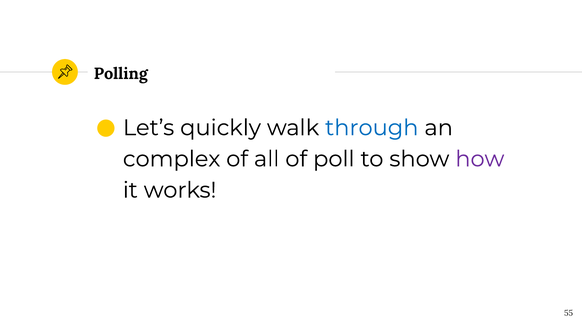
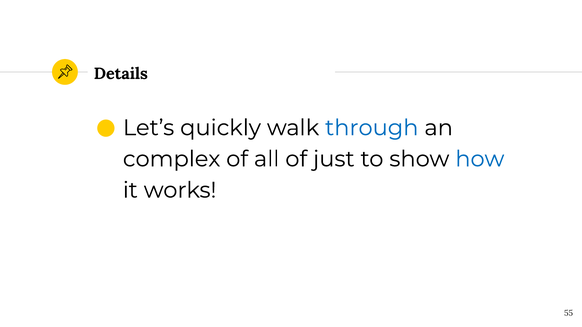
Polling: Polling -> Details
poll: poll -> just
how colour: purple -> blue
